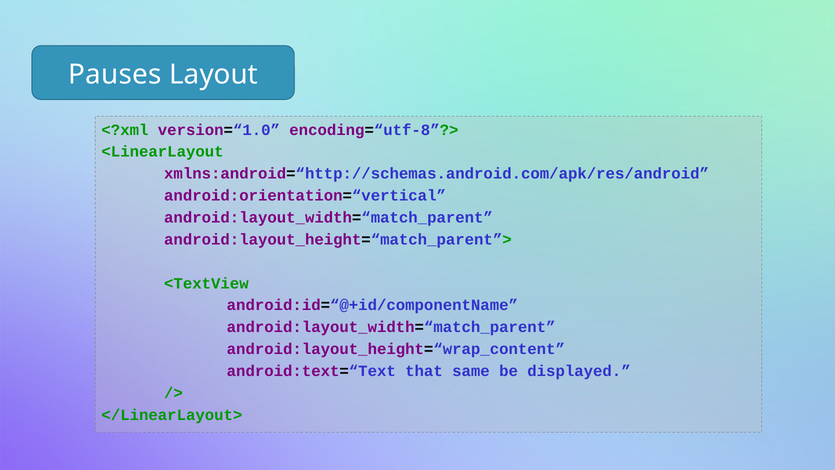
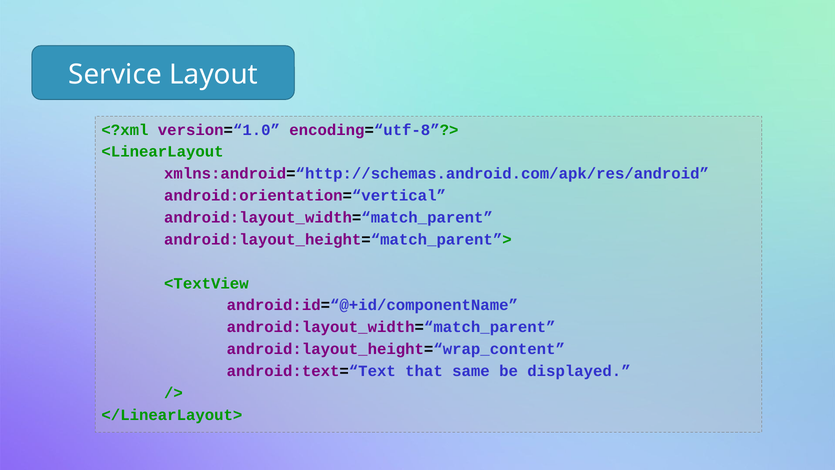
Pauses: Pauses -> Service
